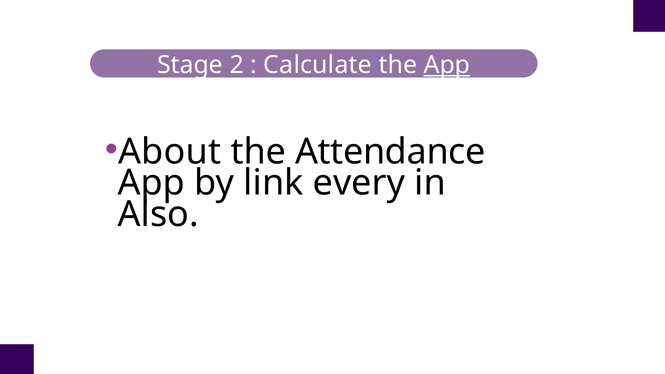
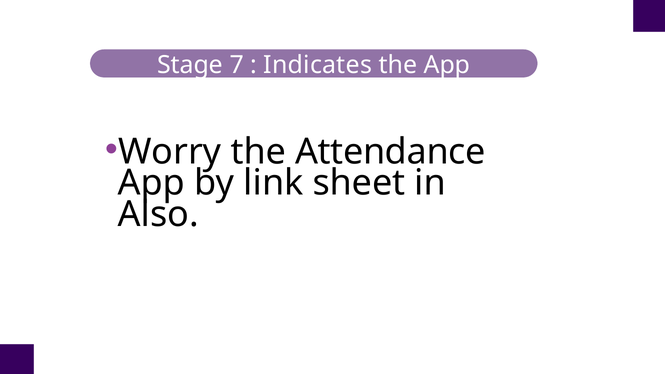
2: 2 -> 7
Calculate: Calculate -> Indicates
App at (447, 65) underline: present -> none
About: About -> Worry
every: every -> sheet
